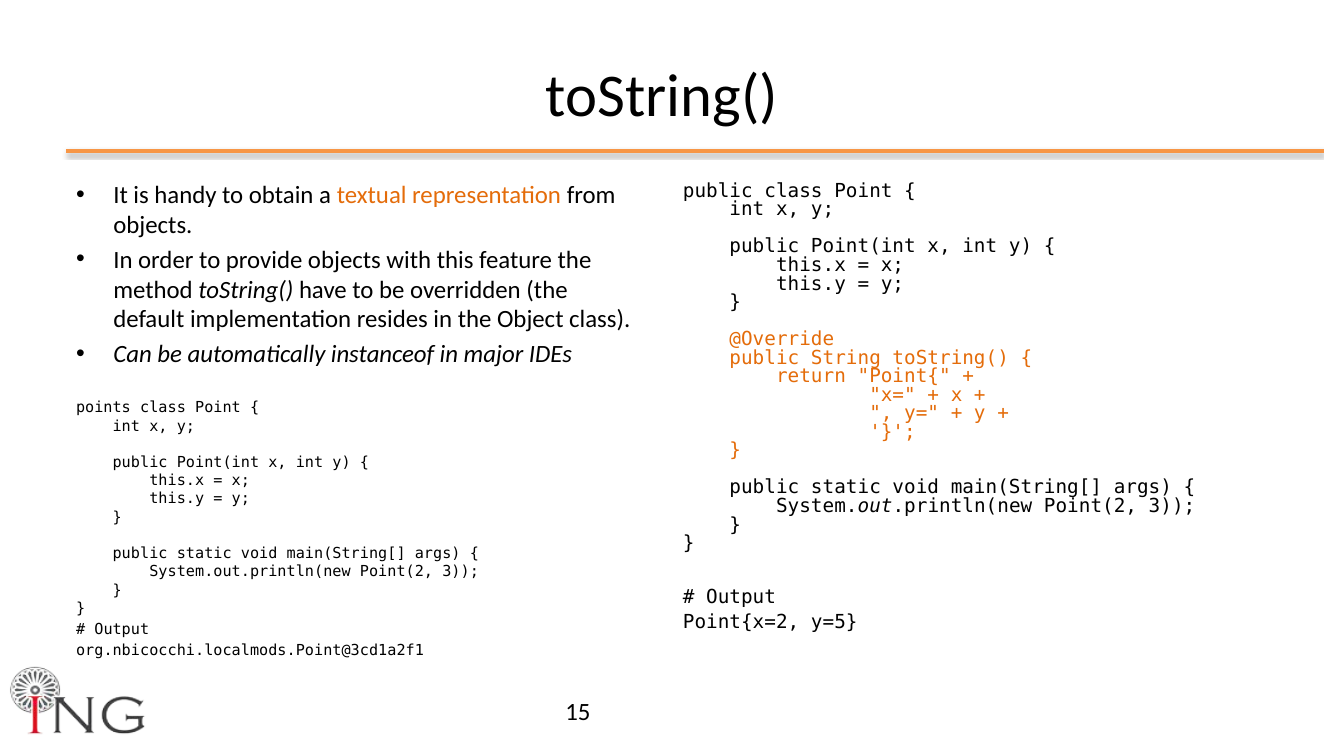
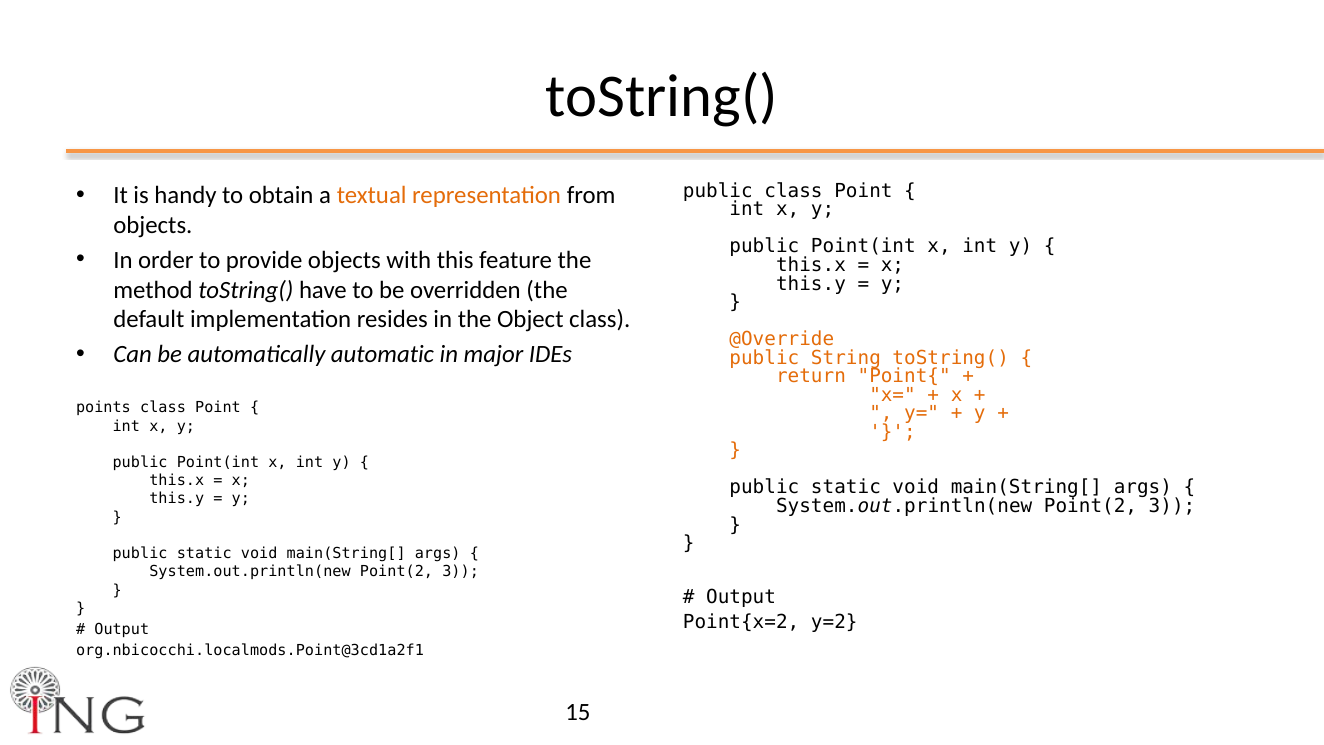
instanceof: instanceof -> automatic
y=5: y=5 -> y=2
